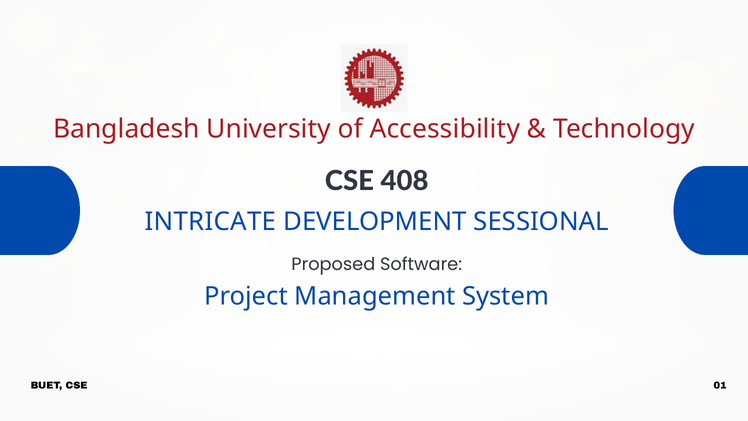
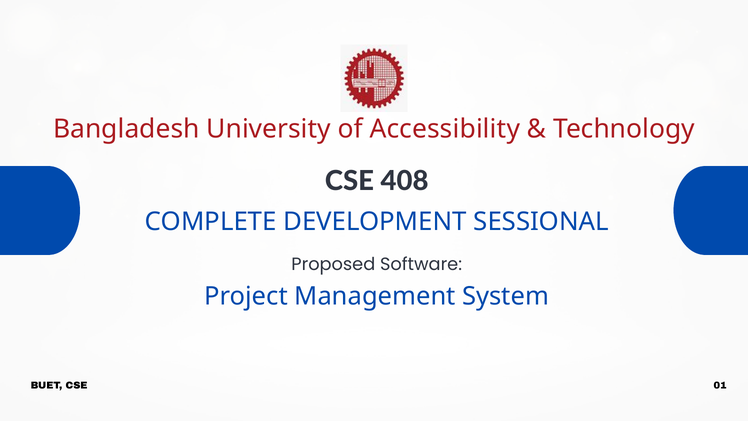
INTRICATE: INTRICATE -> COMPLETE
